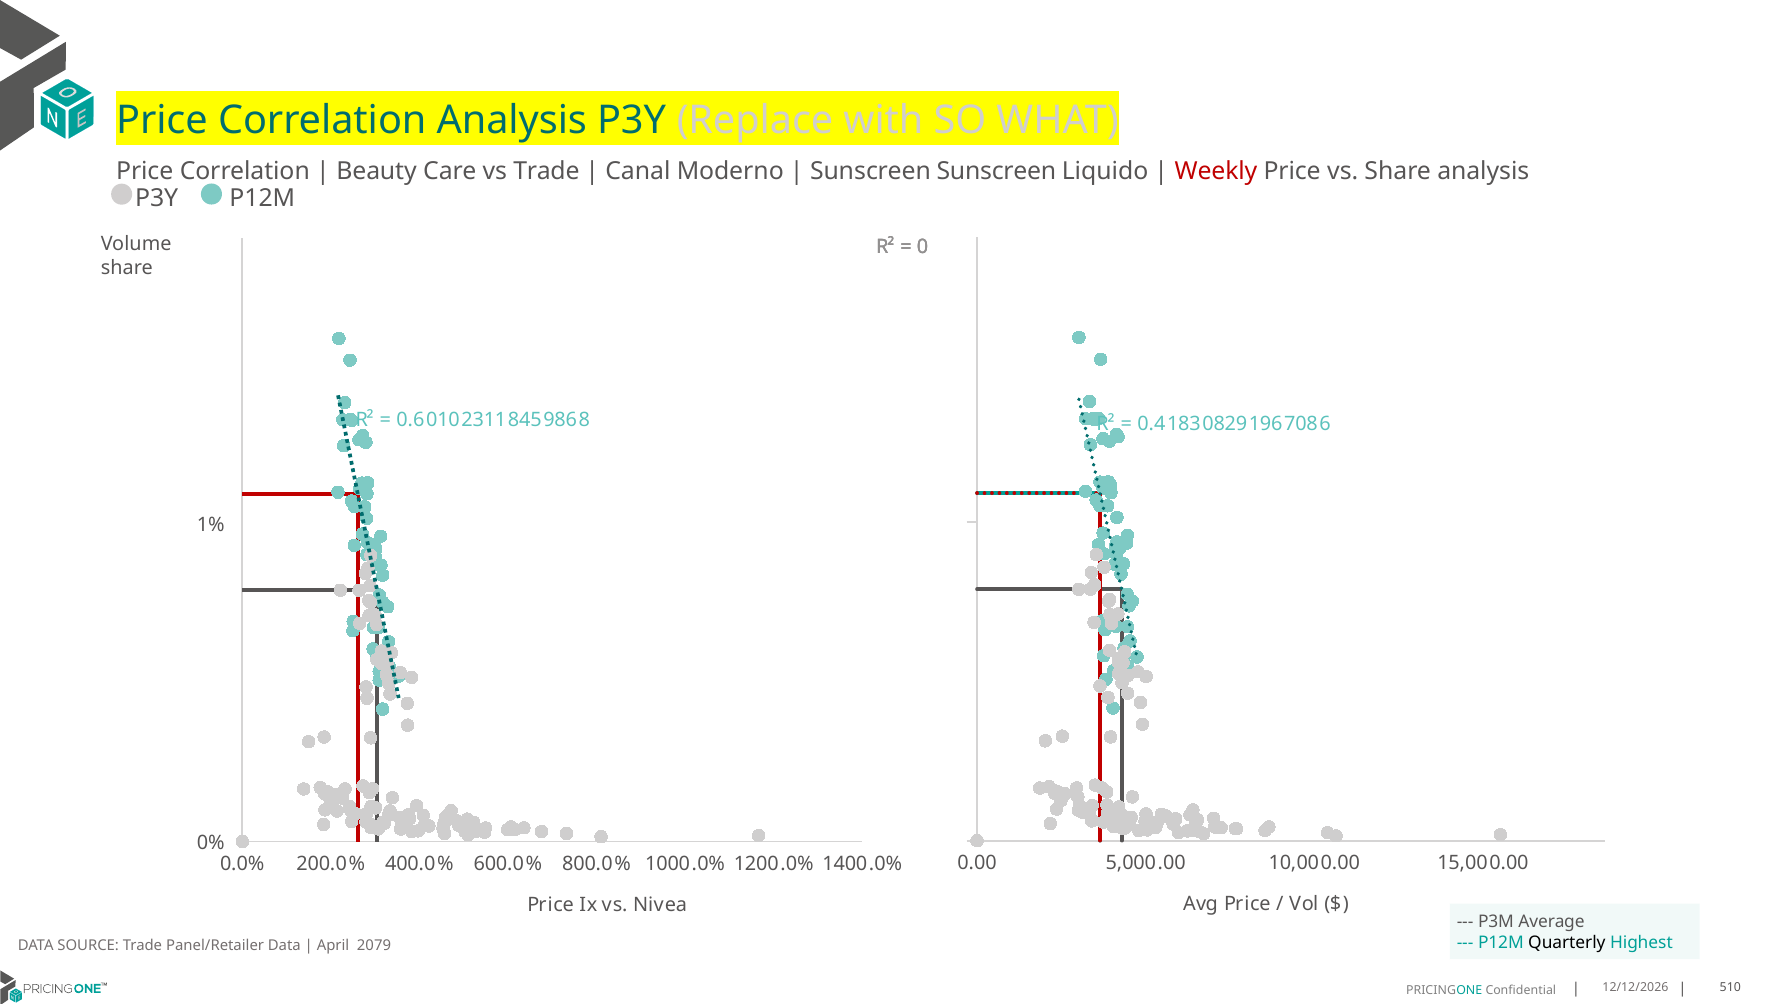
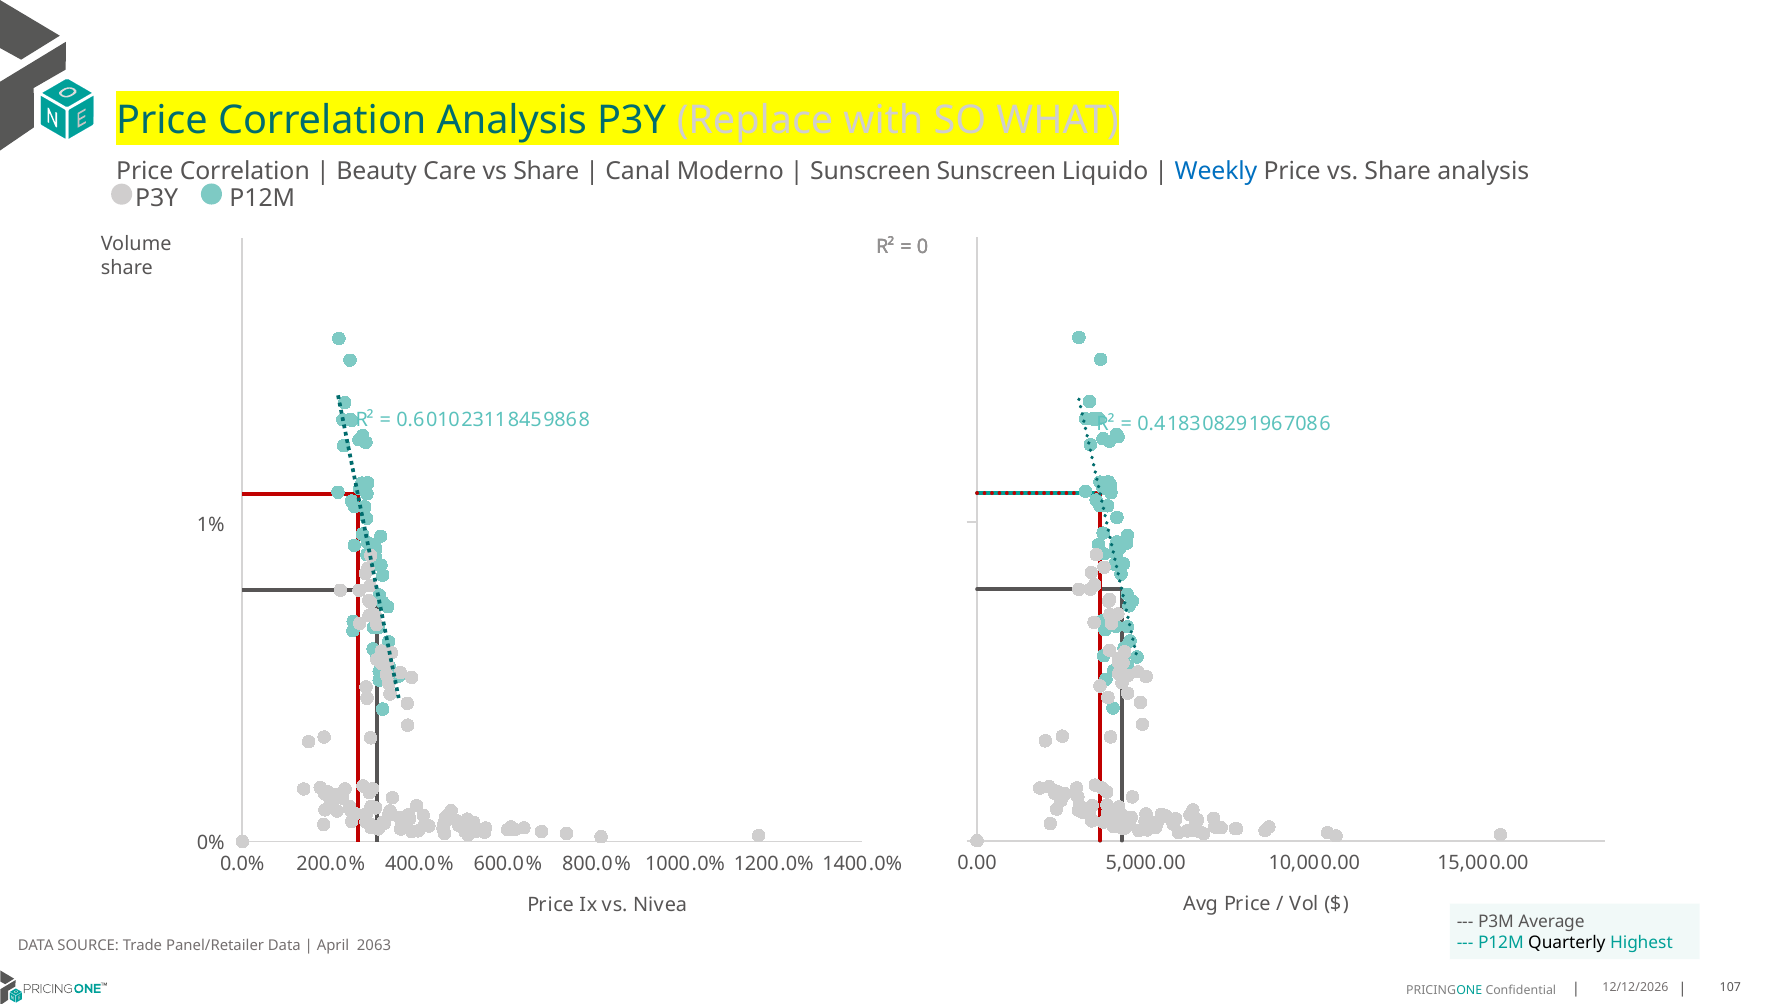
Care vs Trade: Trade -> Share
Weekly colour: red -> blue
2079: 2079 -> 2063
510: 510 -> 107
